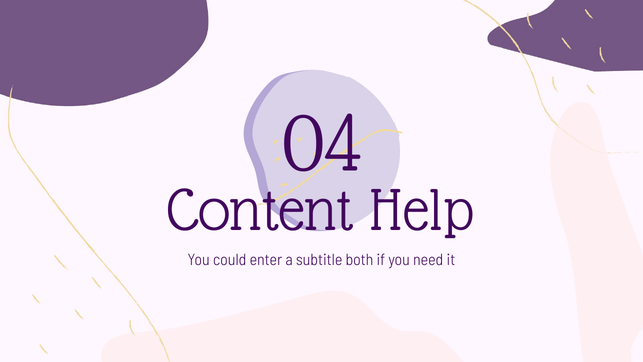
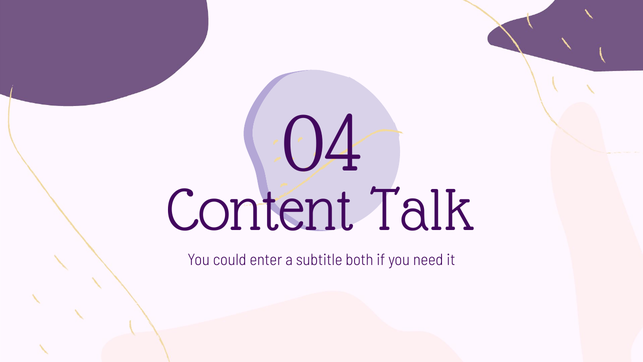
Help: Help -> Talk
